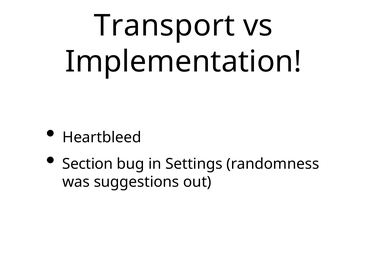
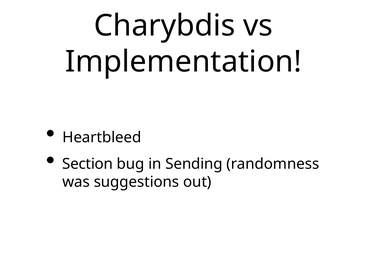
Transport: Transport -> Charybdis
Settings: Settings -> Sending
